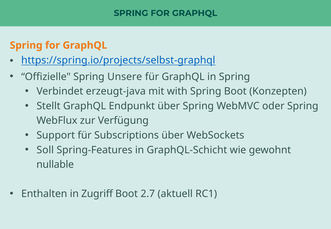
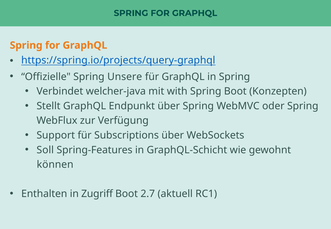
https://spring.io/projects/selbst-graphql: https://spring.io/projects/selbst-graphql -> https://spring.io/projects/query-graphql
erzeugt-java: erzeugt-java -> welcher-java
nullable: nullable -> können
